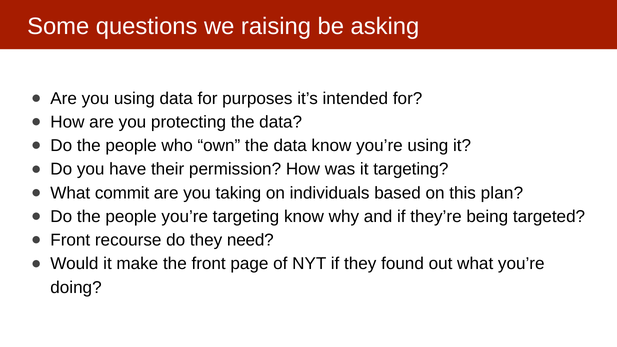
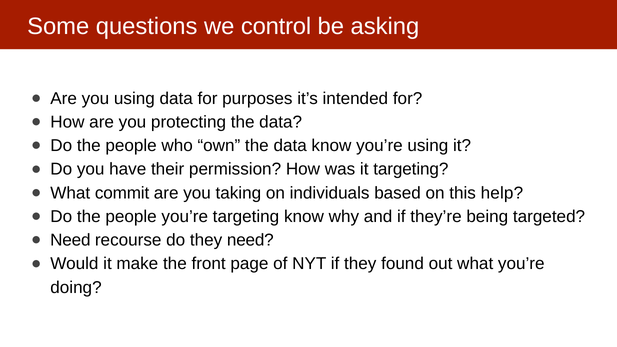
raising: raising -> control
plan: plan -> help
Front at (70, 240): Front -> Need
